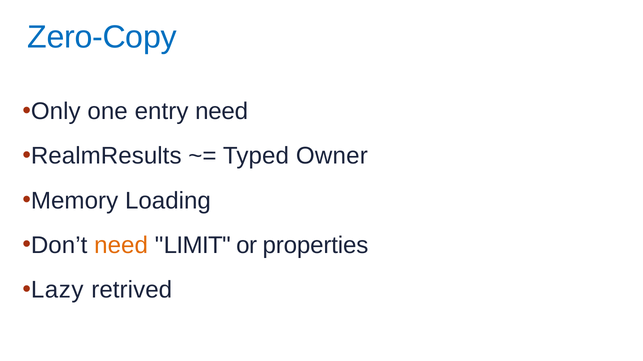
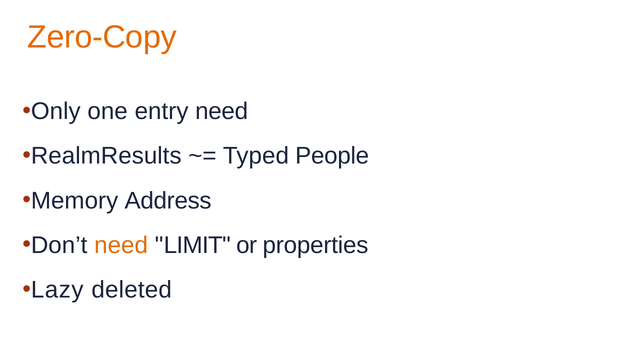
Zero-Copy colour: blue -> orange
Owner: Owner -> People
Loading: Loading -> Address
retrived: retrived -> deleted
